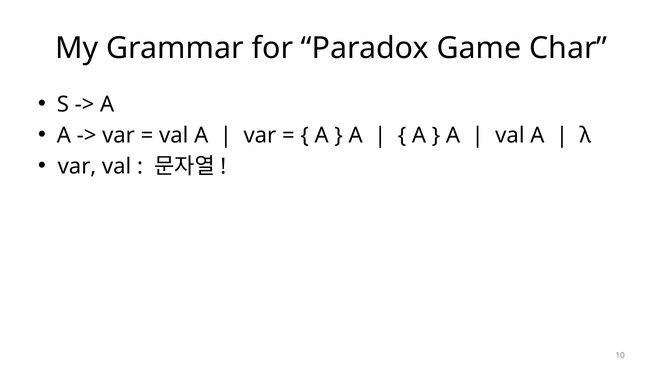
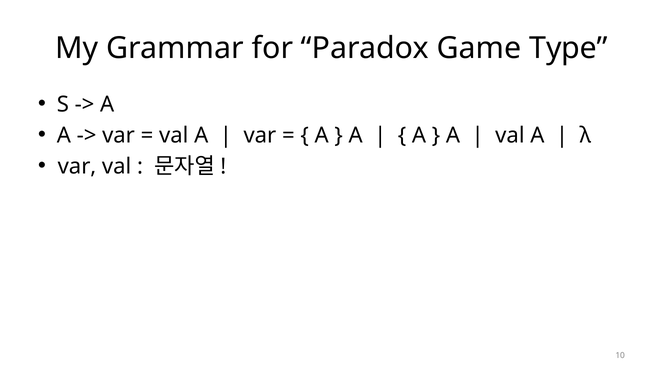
Char: Char -> Type
